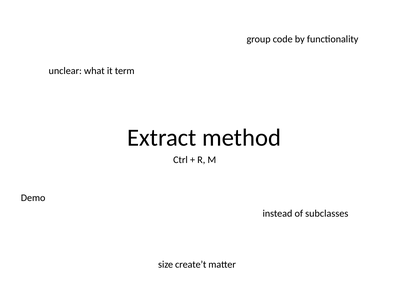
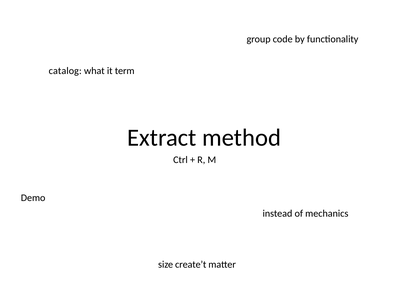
unclear: unclear -> catalog
subclasses: subclasses -> mechanics
